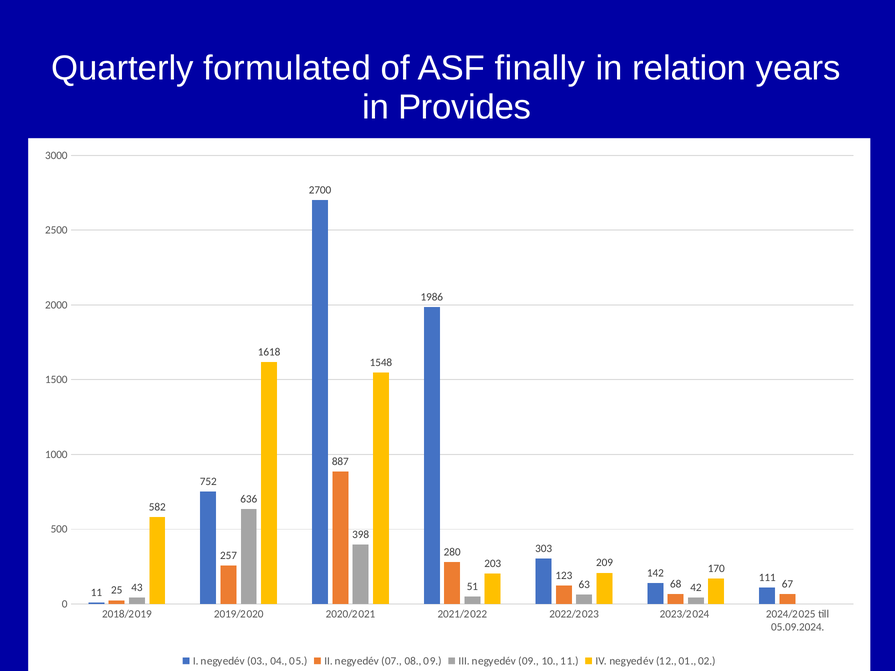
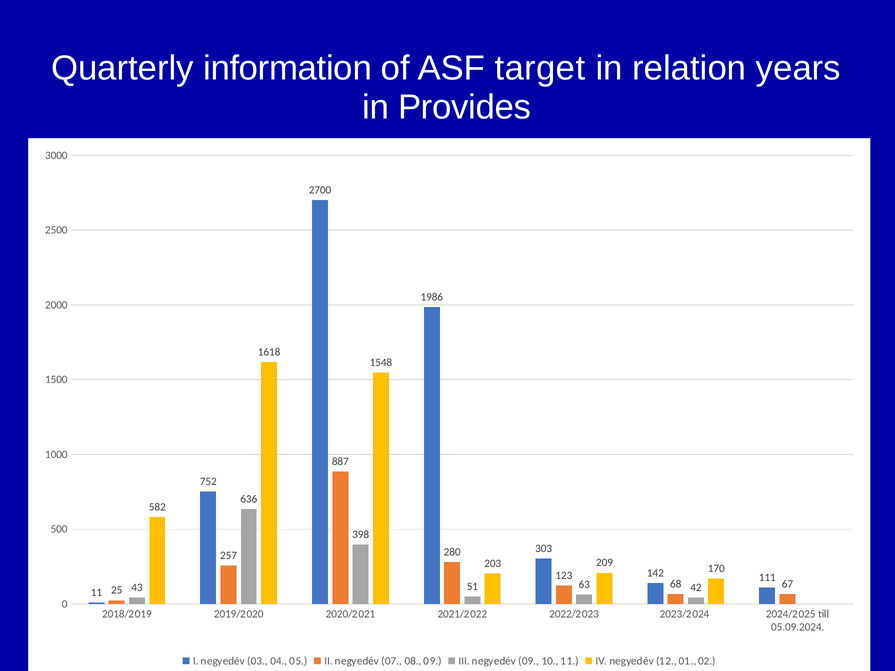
formulated: formulated -> information
finally: finally -> target
